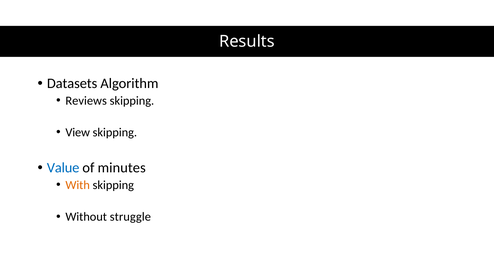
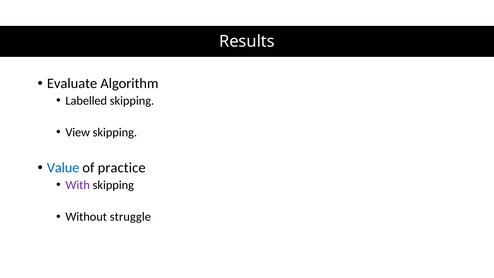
Datasets: Datasets -> Evaluate
Reviews: Reviews -> Labelled
minutes: minutes -> practice
With colour: orange -> purple
